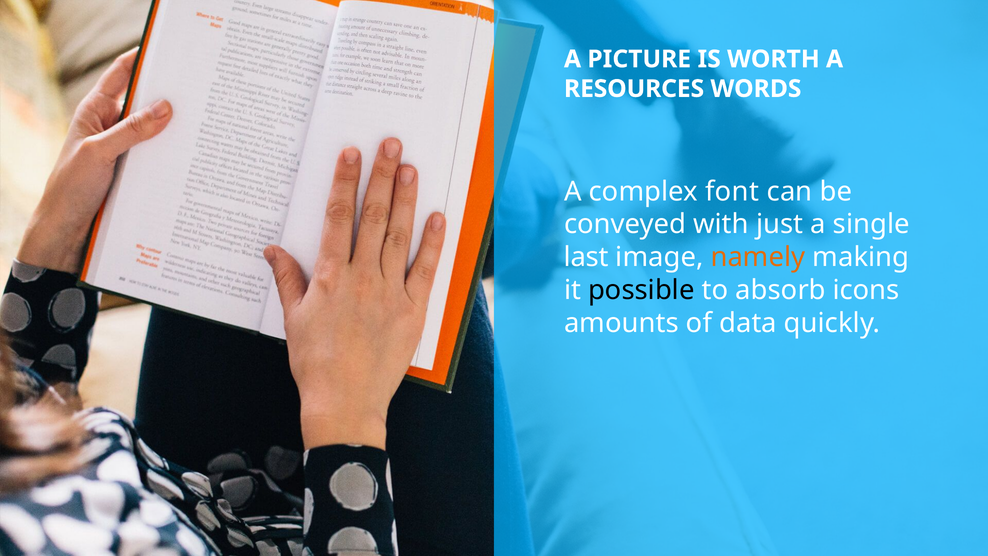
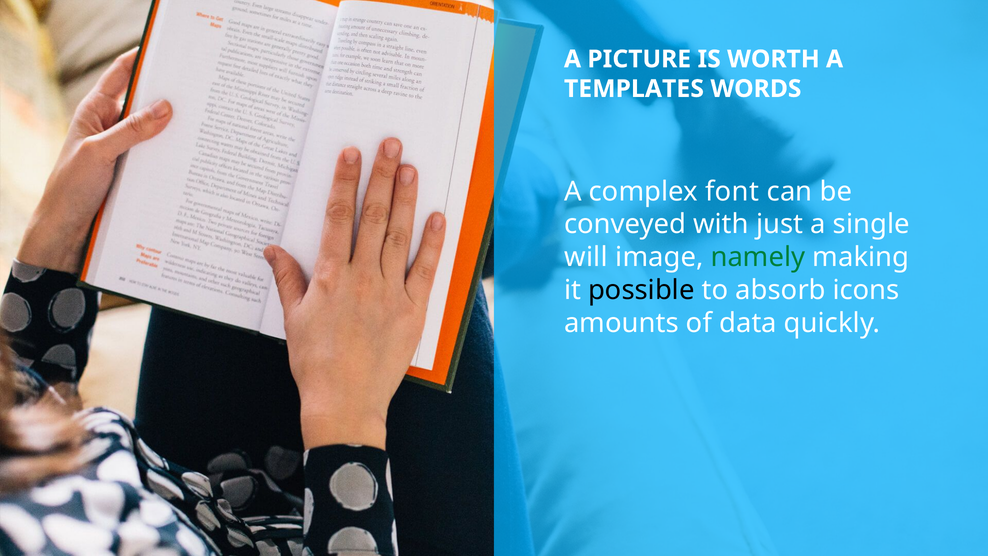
RESOURCES: RESOURCES -> TEMPLATES
last: last -> will
namely colour: orange -> green
